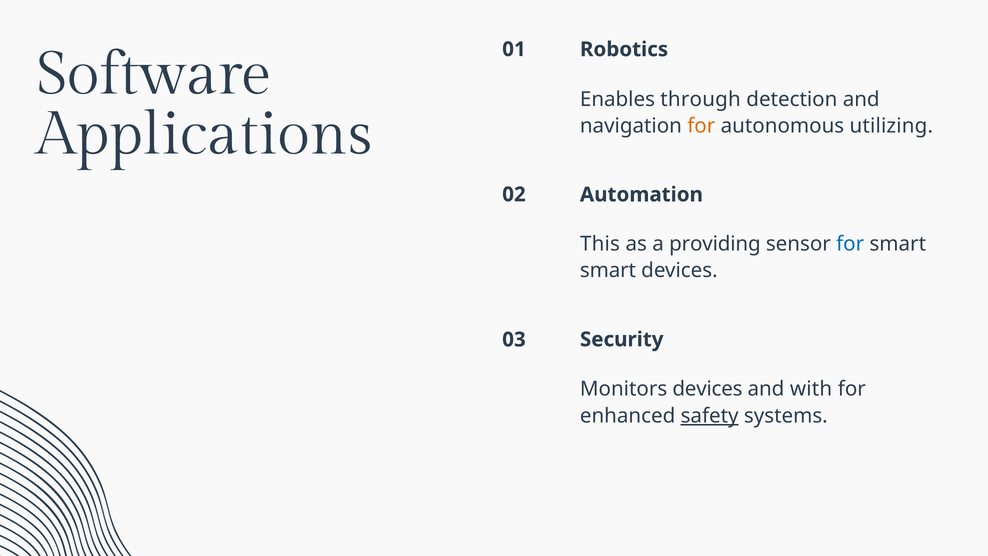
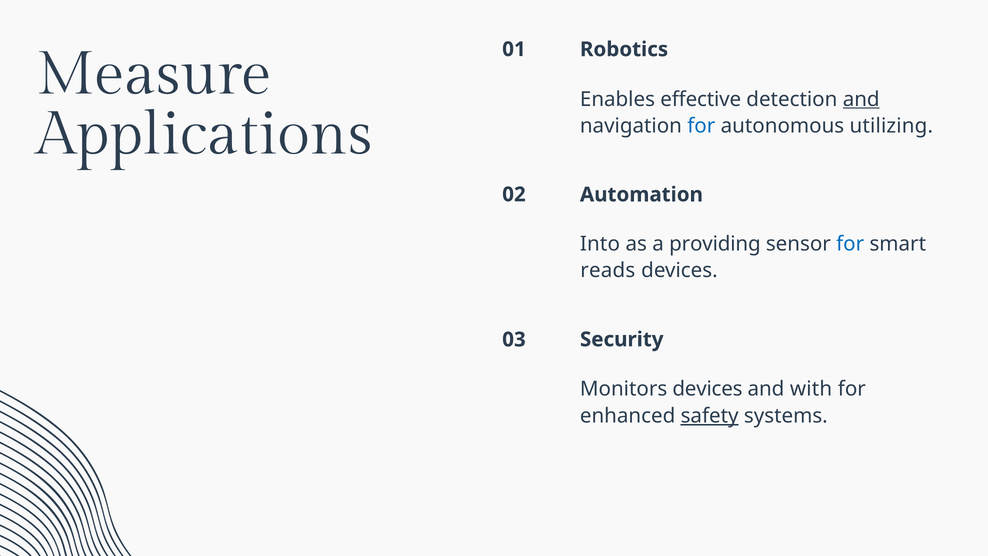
Software: Software -> Measure
through: through -> effective
and at (861, 99) underline: none -> present
for at (701, 126) colour: orange -> blue
This: This -> Into
smart at (608, 271): smart -> reads
